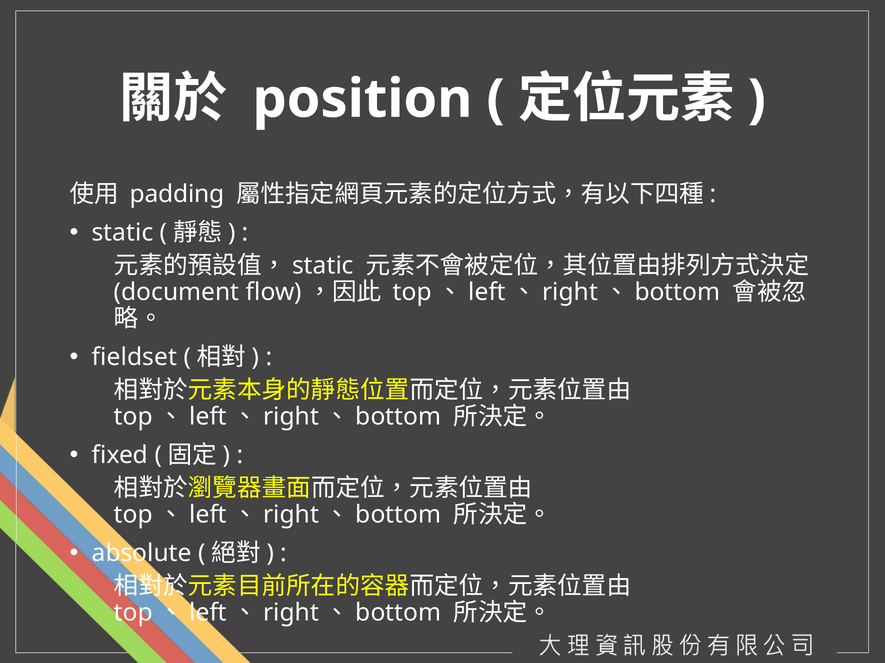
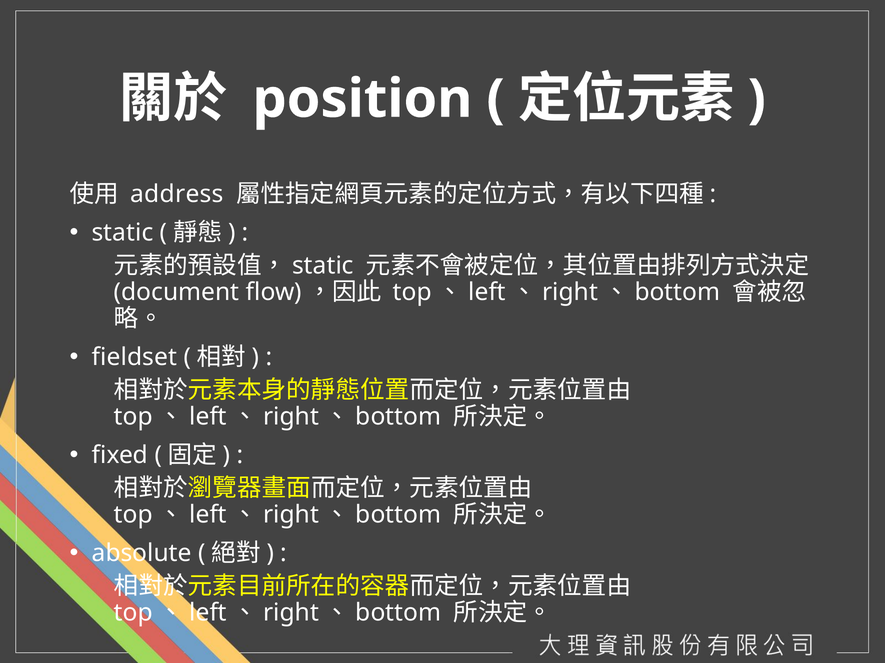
padding: padding -> address
